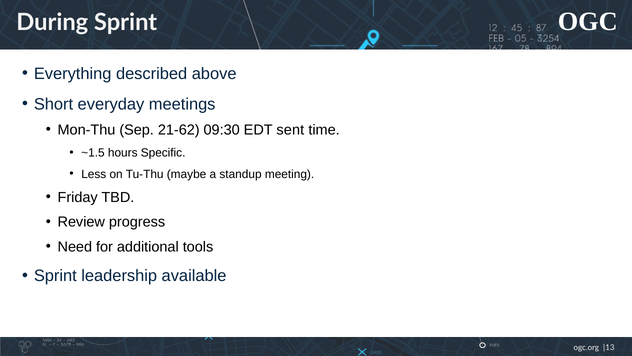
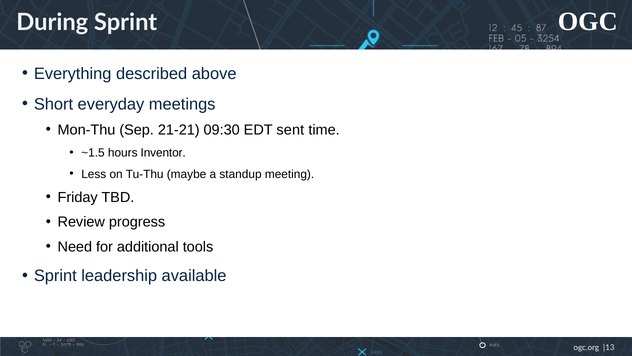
21-62: 21-62 -> 21-21
Specific: Specific -> Inventor
